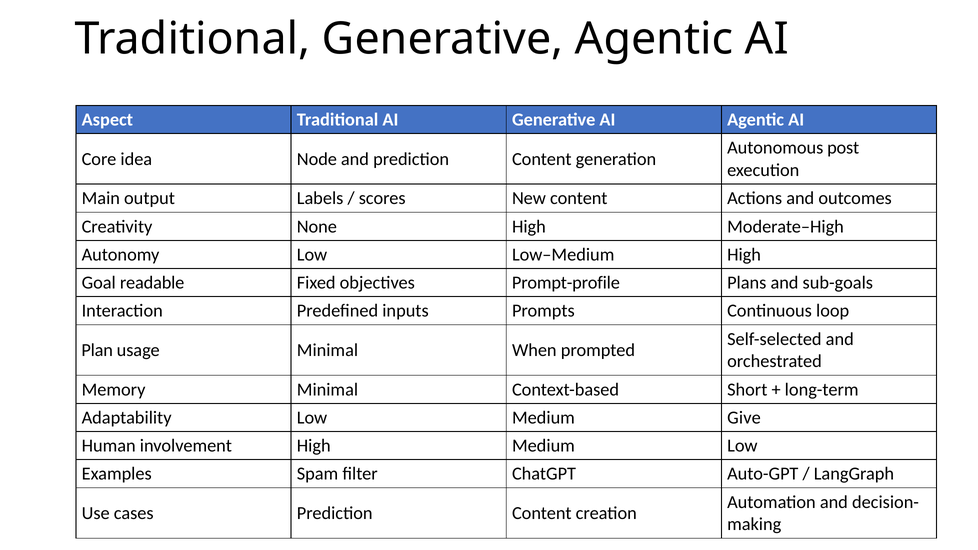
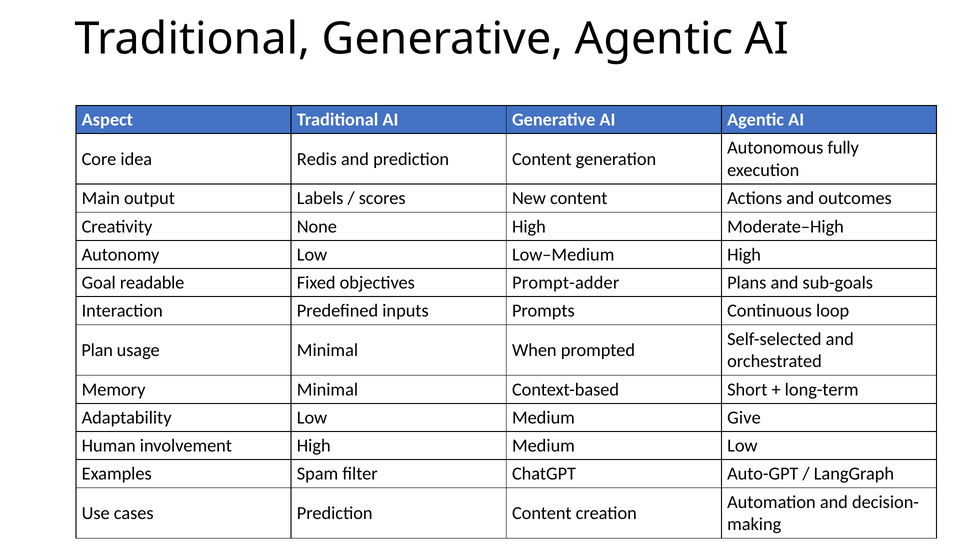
post: post -> fully
Node: Node -> Redis
Prompt-profile: Prompt-profile -> Prompt-adder
